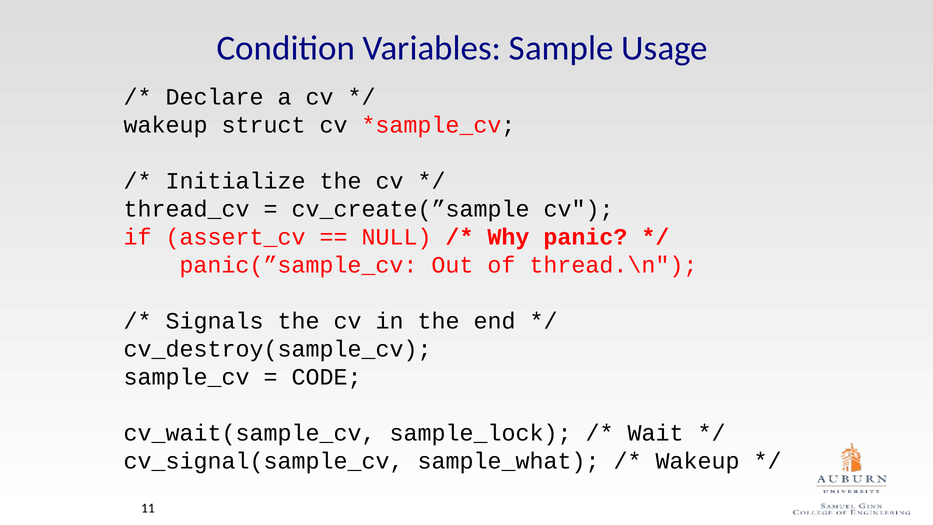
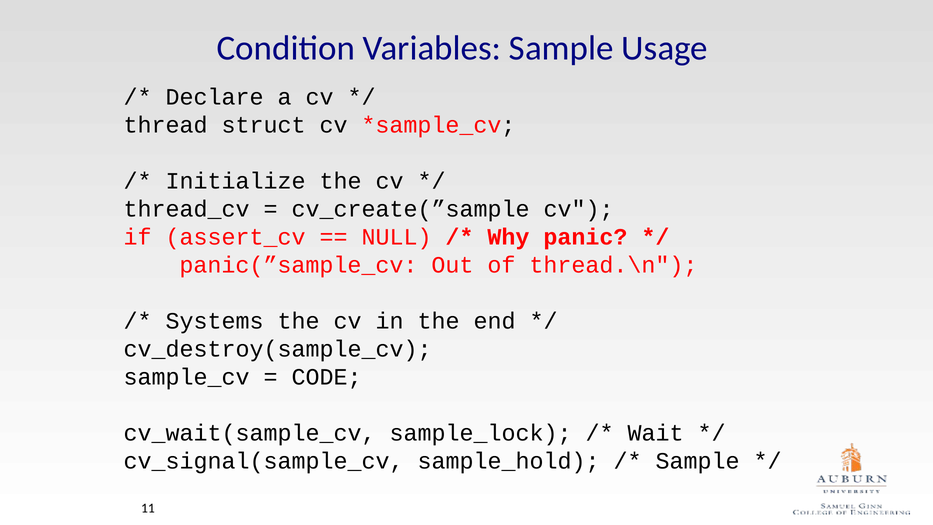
wakeup at (166, 125): wakeup -> thread
Signals: Signals -> Systems
sample_what: sample_what -> sample_hold
Wakeup at (698, 461): Wakeup -> Sample
